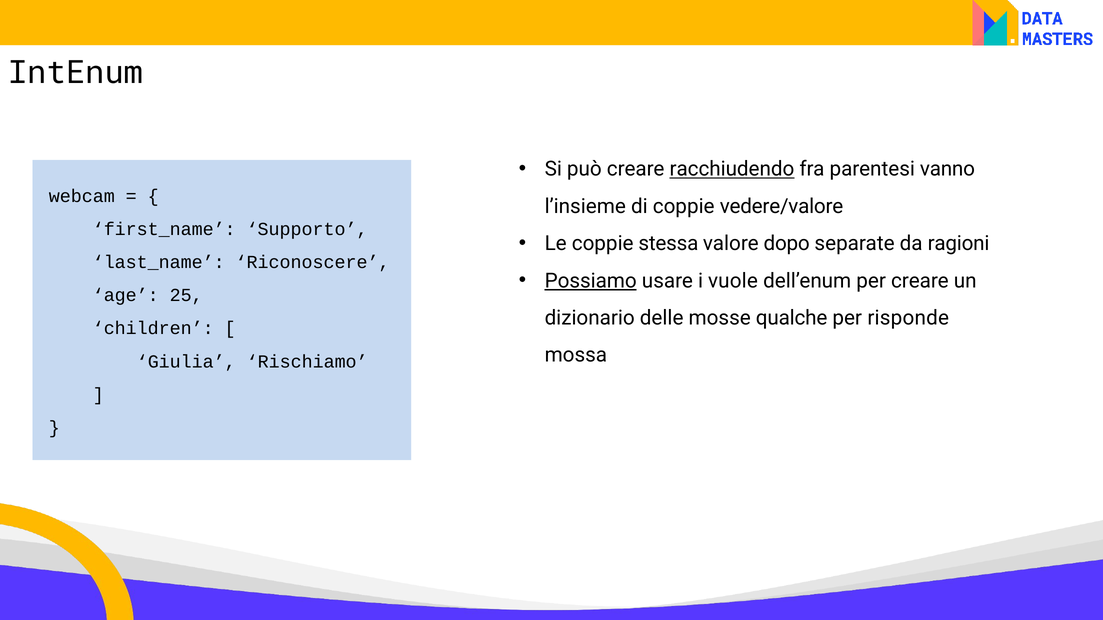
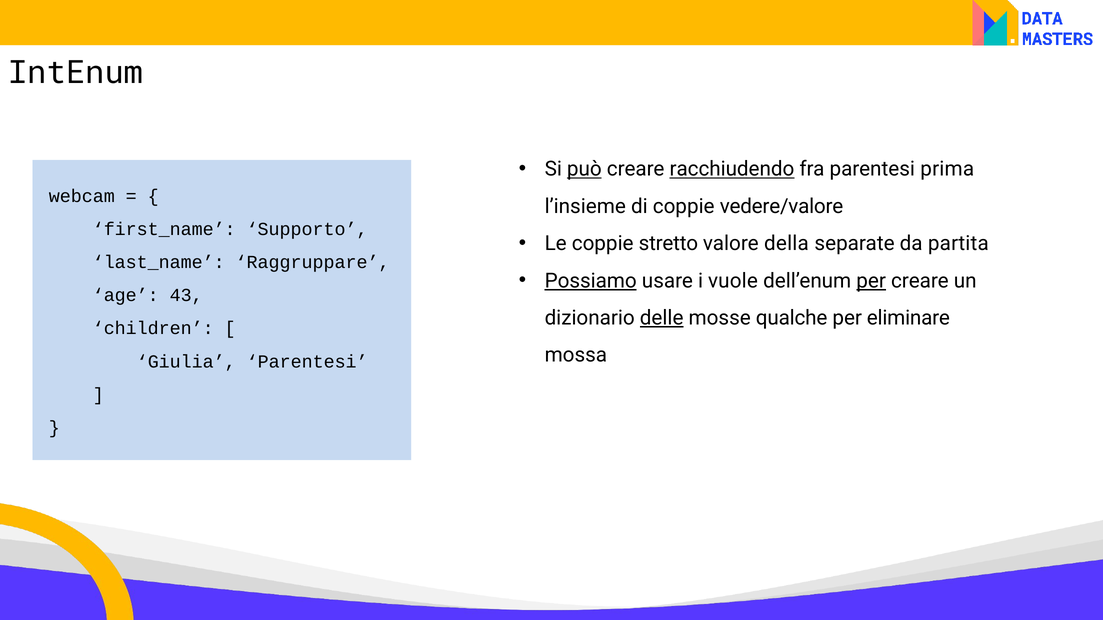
può underline: none -> present
vanno: vanno -> prima
stessa: stessa -> stretto
dopo: dopo -> della
ragioni: ragioni -> partita
Riconoscere: Riconoscere -> Raggruppare
per at (871, 281) underline: none -> present
25: 25 -> 43
delle underline: none -> present
risponde: risponde -> eliminare
Giulia Rischiamo: Rischiamo -> Parentesi
